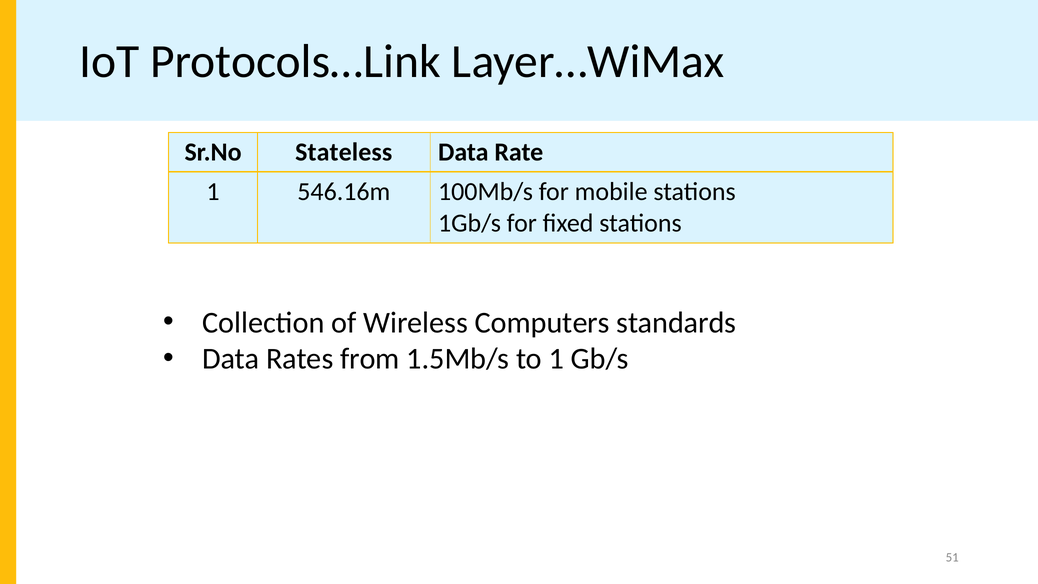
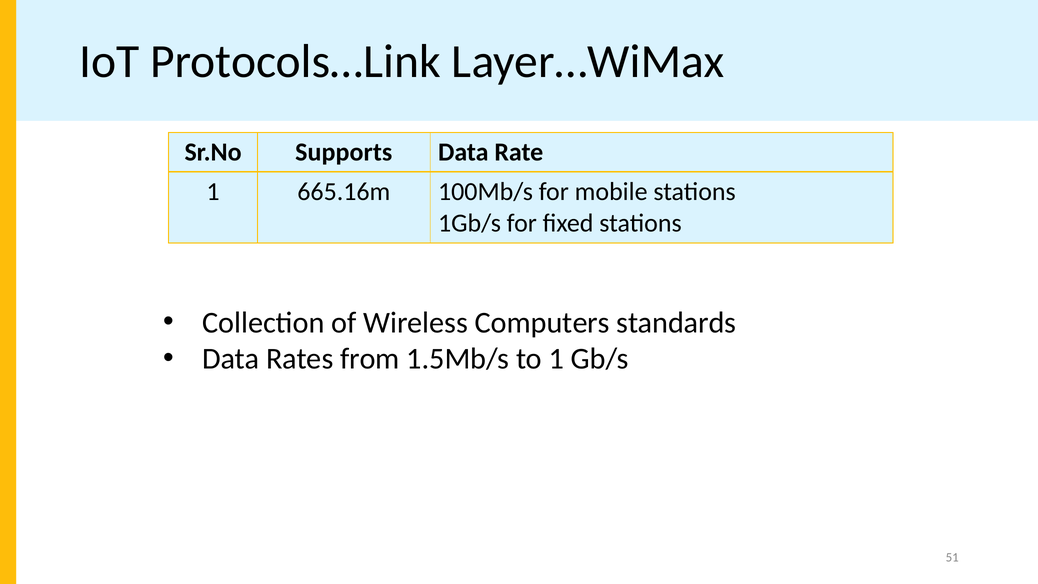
Stateless: Stateless -> Supports
546.16m: 546.16m -> 665.16m
